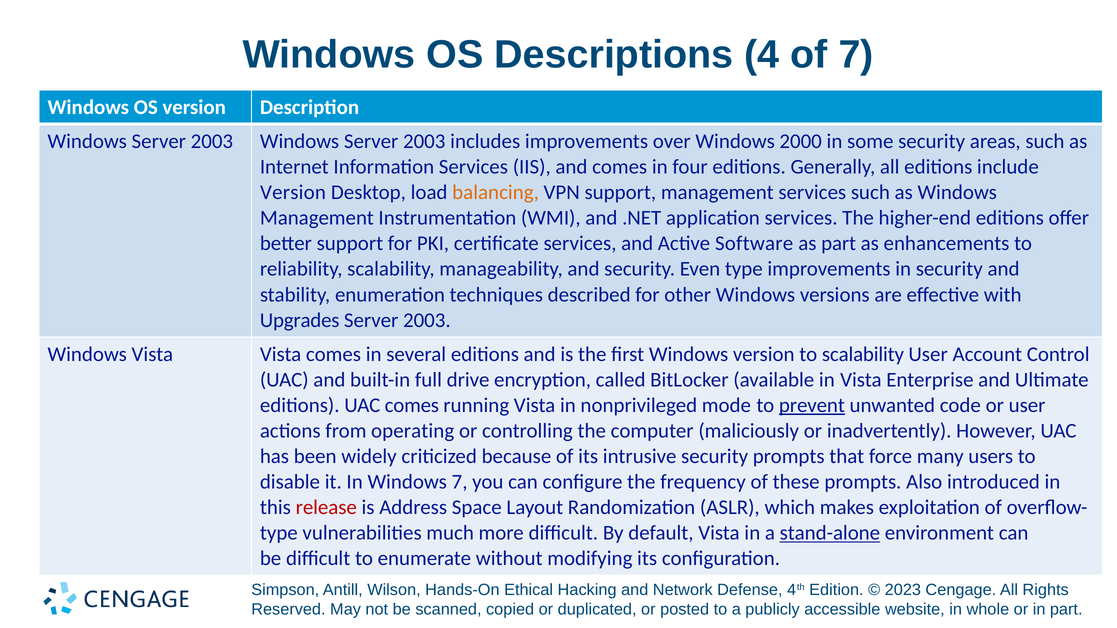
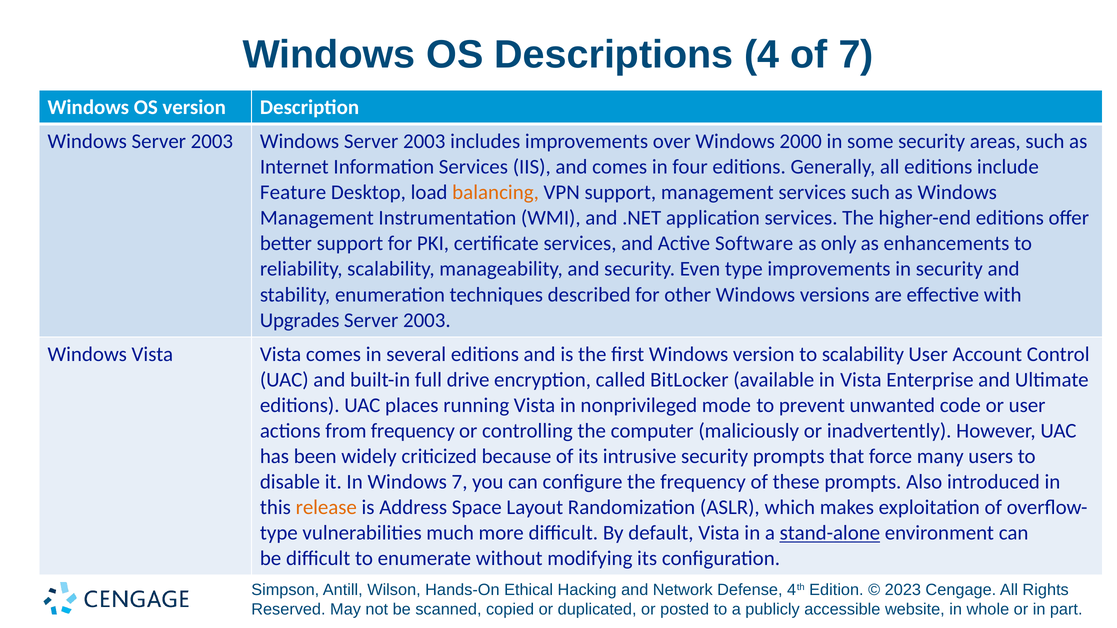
Version at (293, 192): Version -> Feature
as part: part -> only
UAC comes: comes -> places
prevent underline: present -> none
from operating: operating -> frequency
release colour: red -> orange
